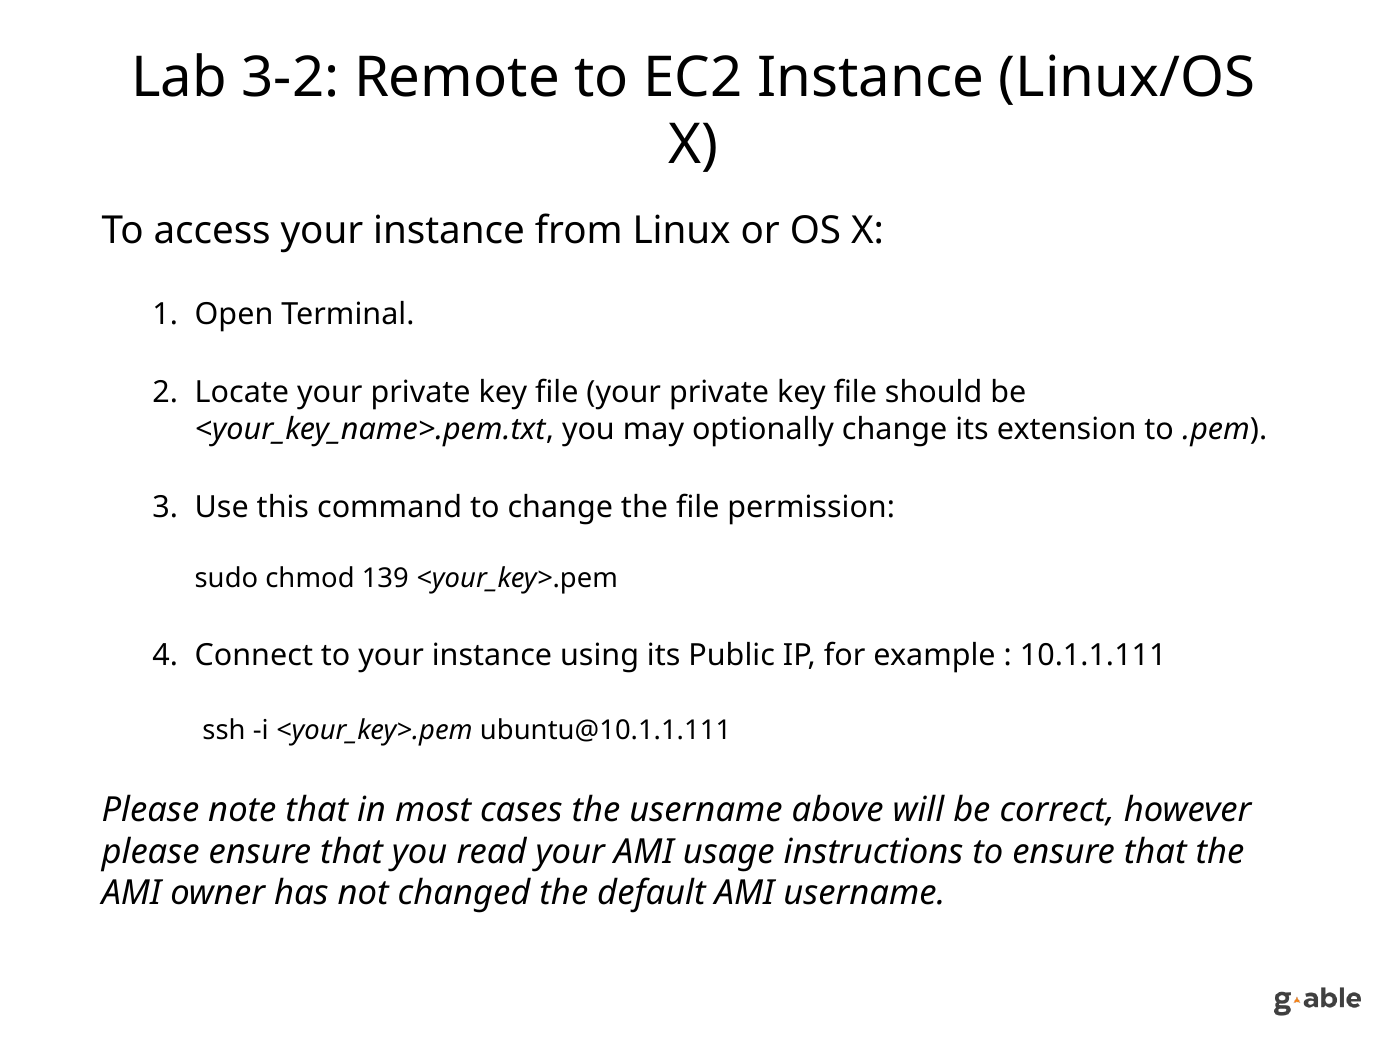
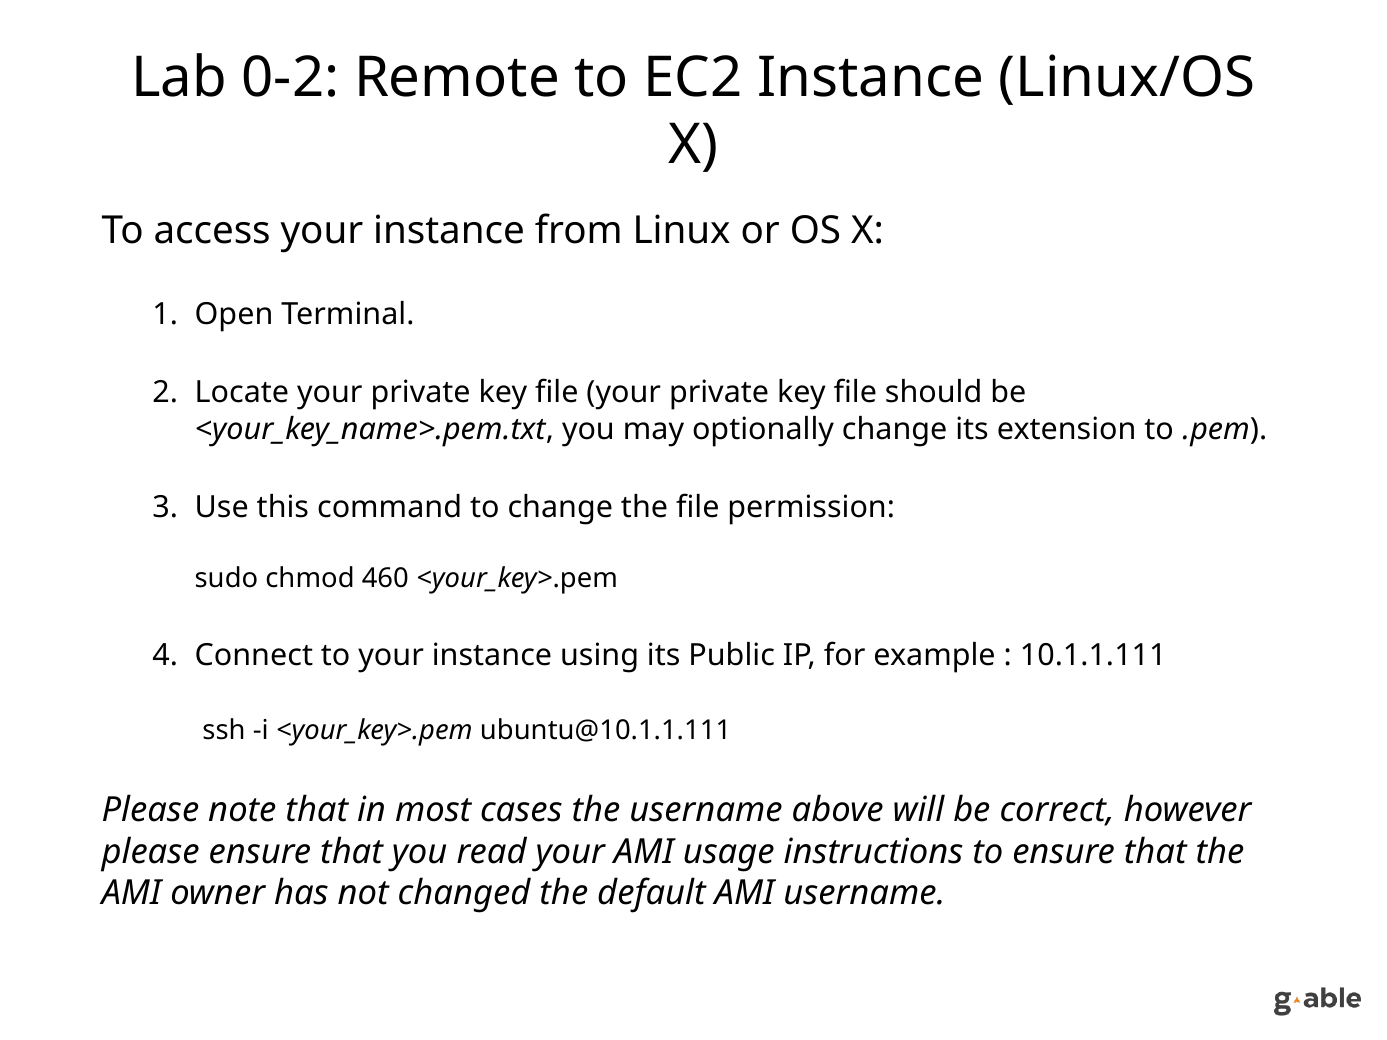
3-2: 3-2 -> 0-2
139: 139 -> 460
